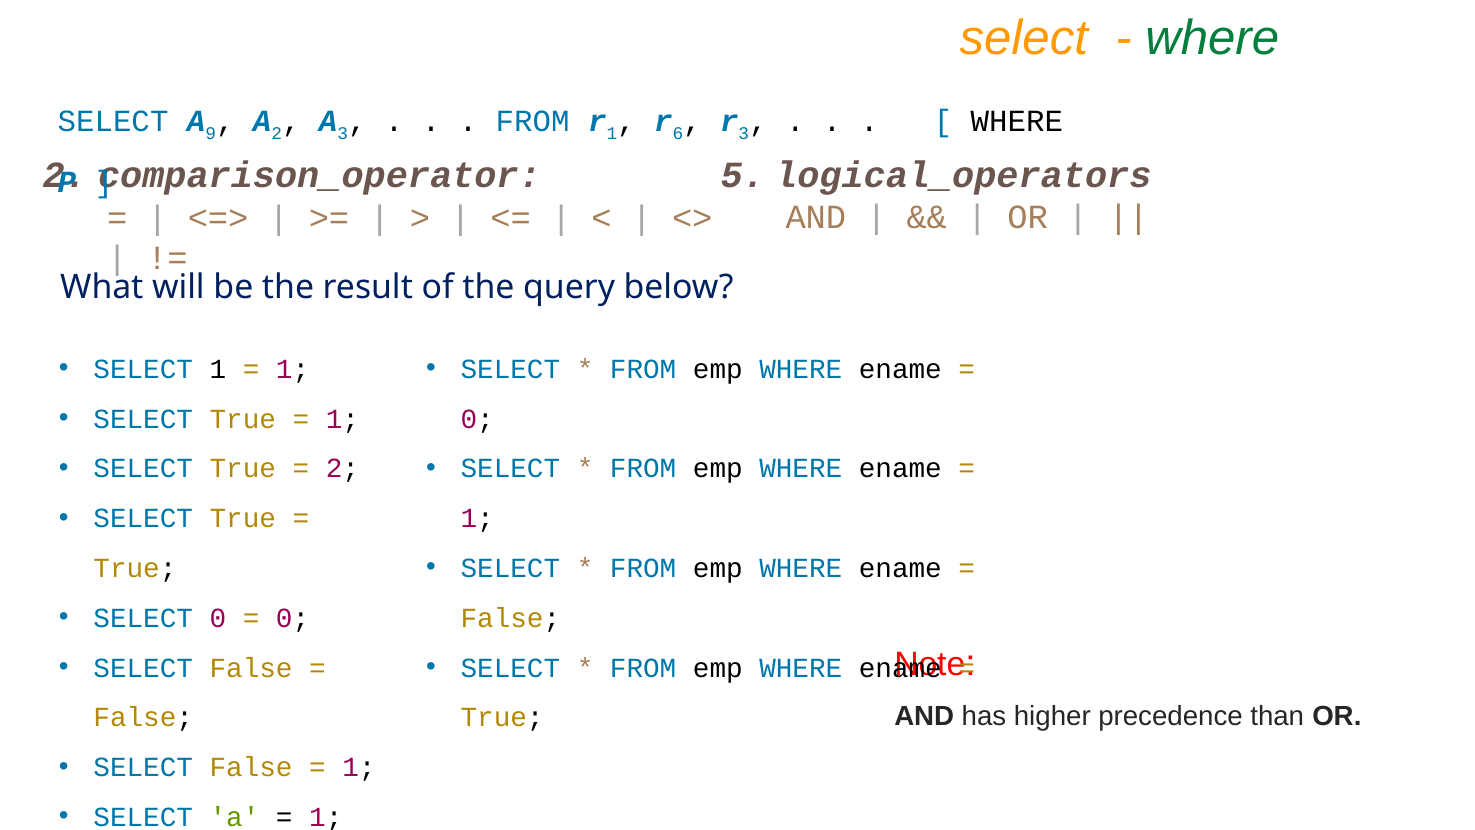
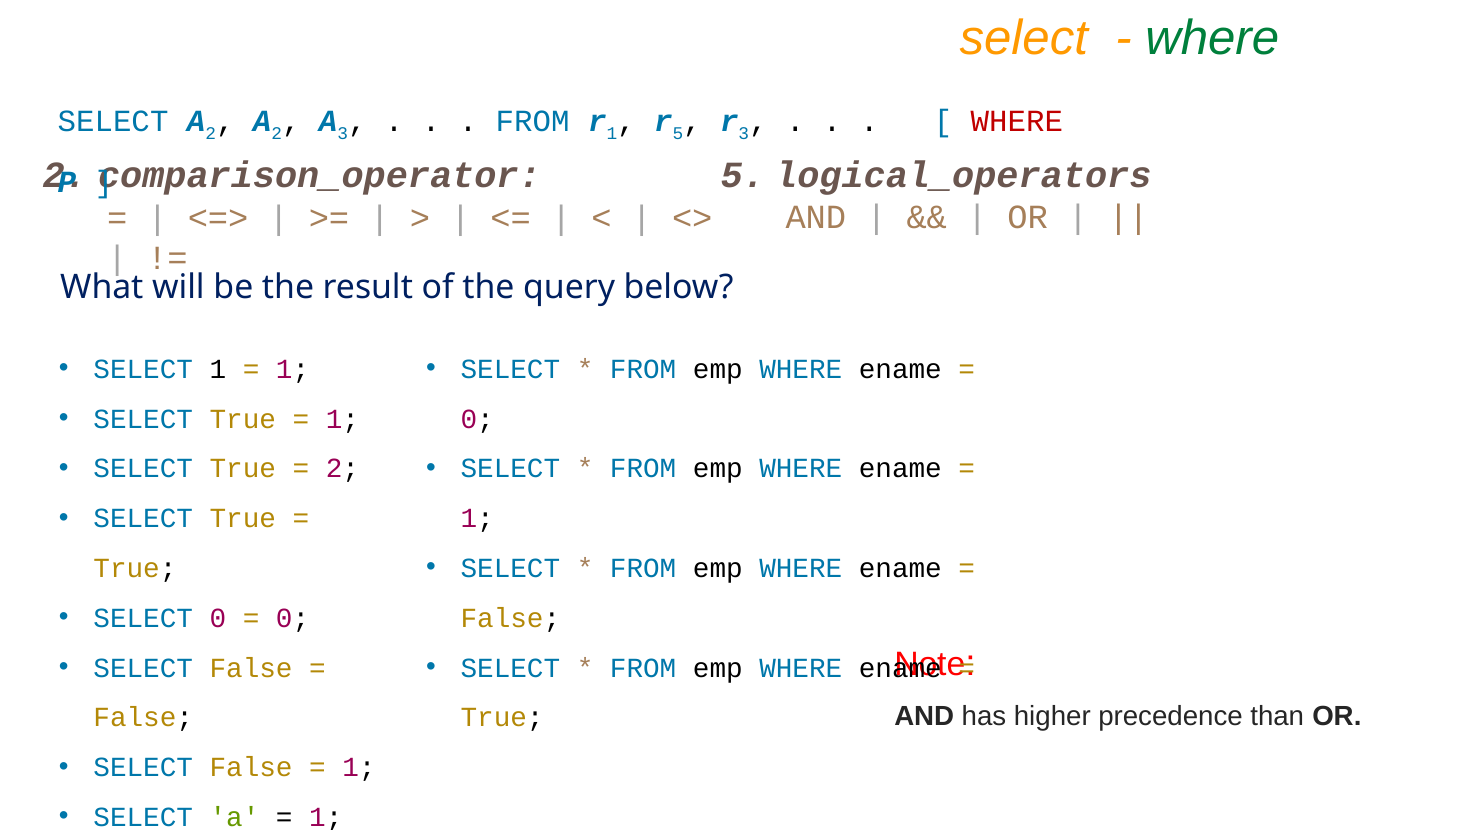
SELECT A 9: 9 -> 2
6 at (678, 134): 6 -> 5
WHERE at (1017, 122) colour: black -> red
